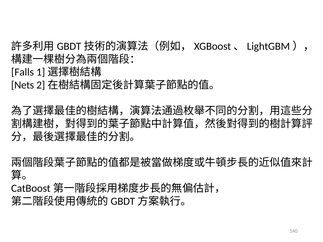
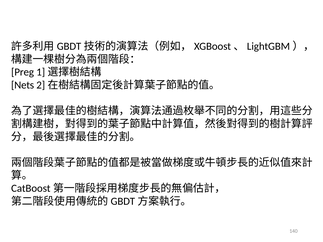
Falls: Falls -> Preg
